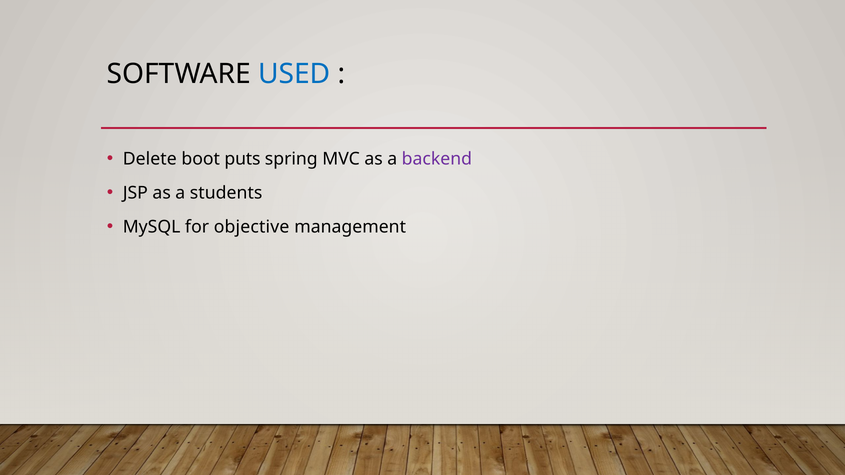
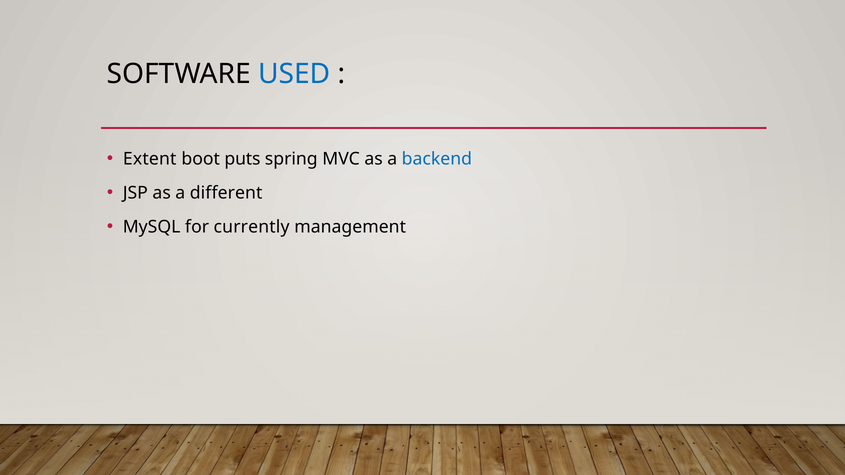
Delete: Delete -> Extent
backend colour: purple -> blue
students: students -> different
objective: objective -> currently
